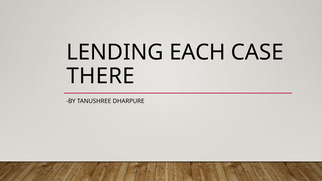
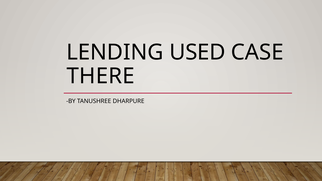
EACH: EACH -> USED
